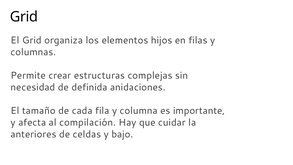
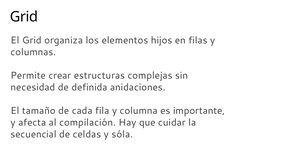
anteriores: anteriores -> secuencial
bajo: bajo -> sóla
